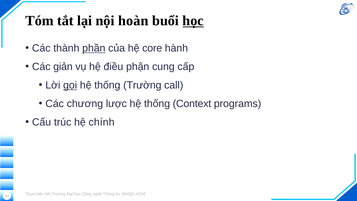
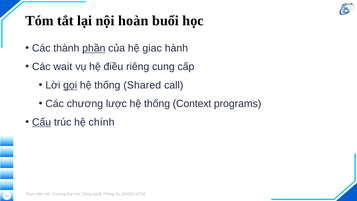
học at (193, 21) underline: present -> none
core: core -> giac
giản: giản -> wait
phận: phận -> riêng
thống Trường: Trường -> Shared
Cấu underline: none -> present
